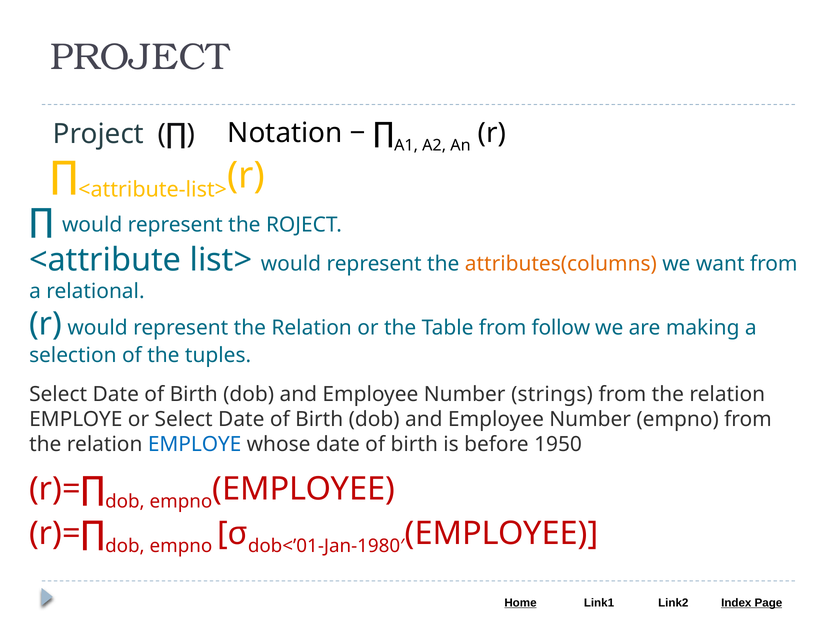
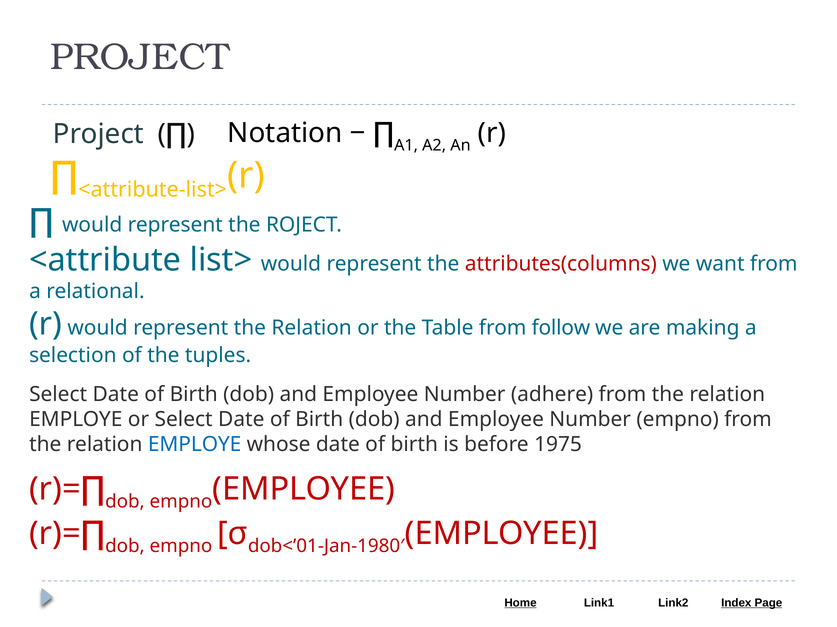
attributes(columns colour: orange -> red
strings: strings -> adhere
1950: 1950 -> 1975
